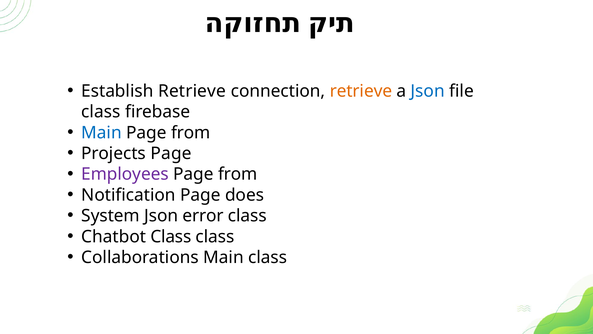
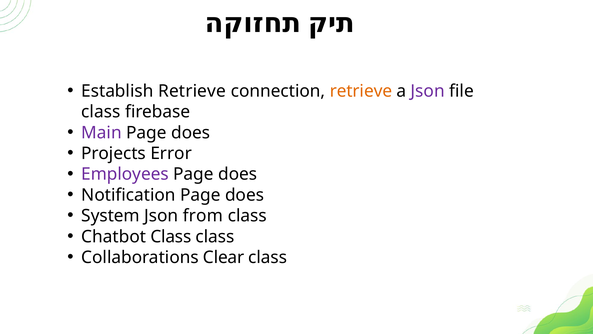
Json at (428, 91) colour: blue -> purple
Main at (102, 133) colour: blue -> purple
from at (191, 133): from -> does
Projects Page: Page -> Error
from at (238, 174): from -> does
error: error -> from
Collaborations Main: Main -> Clear
